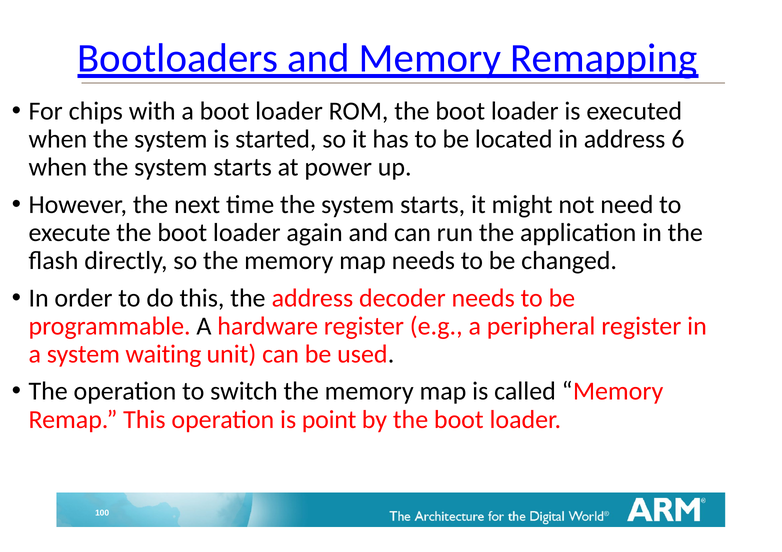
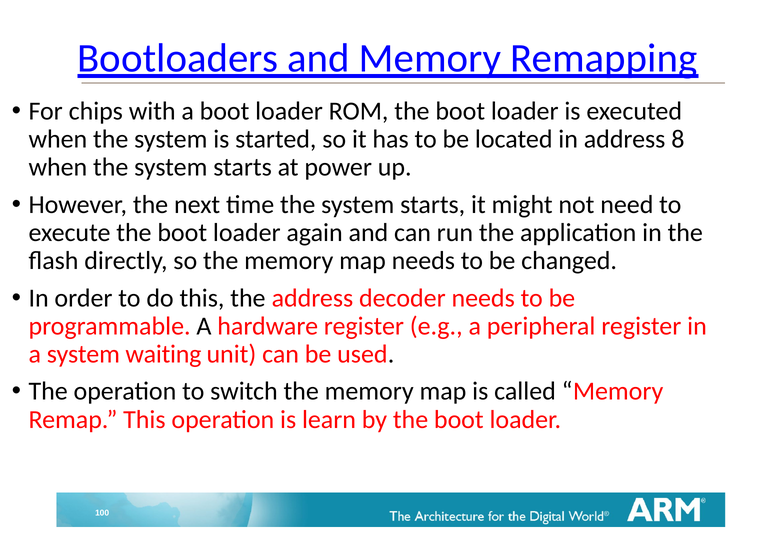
6: 6 -> 8
point: point -> learn
